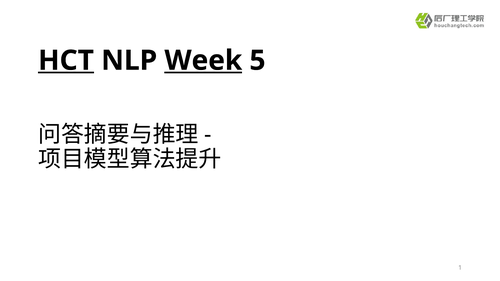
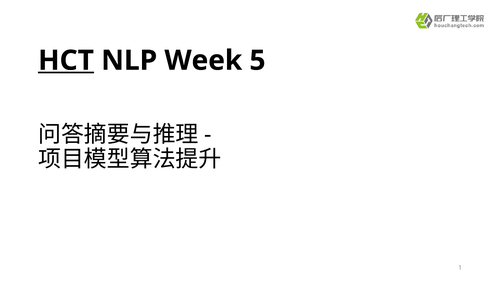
Week underline: present -> none
